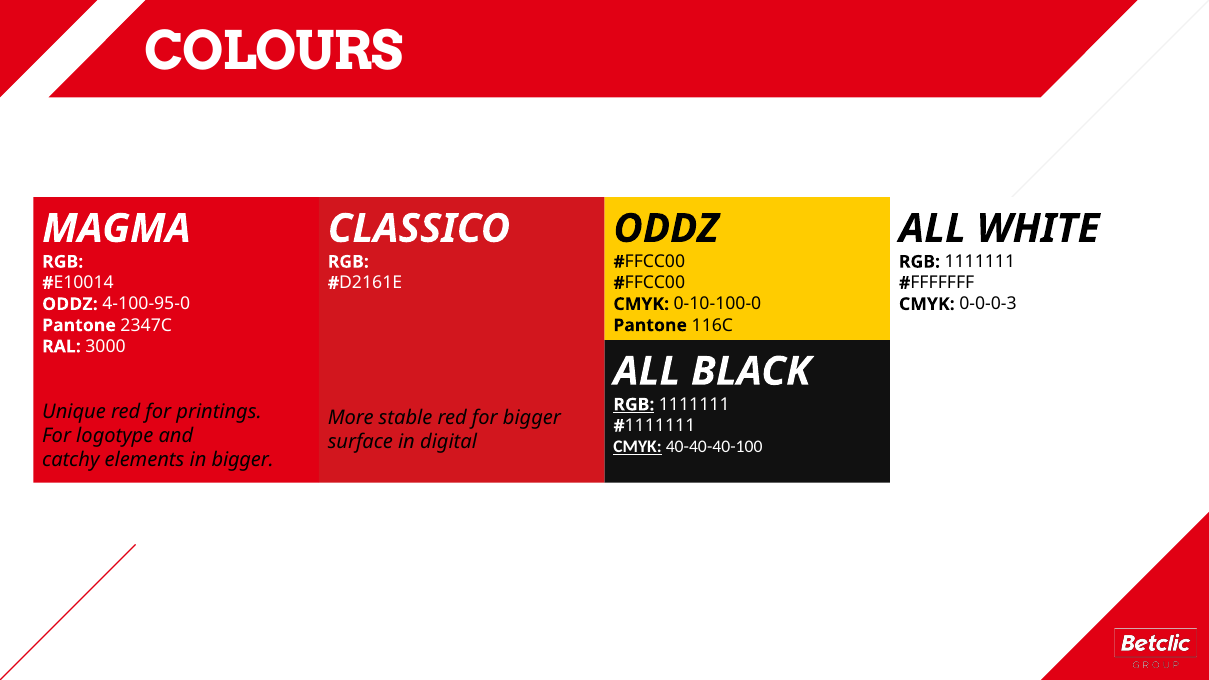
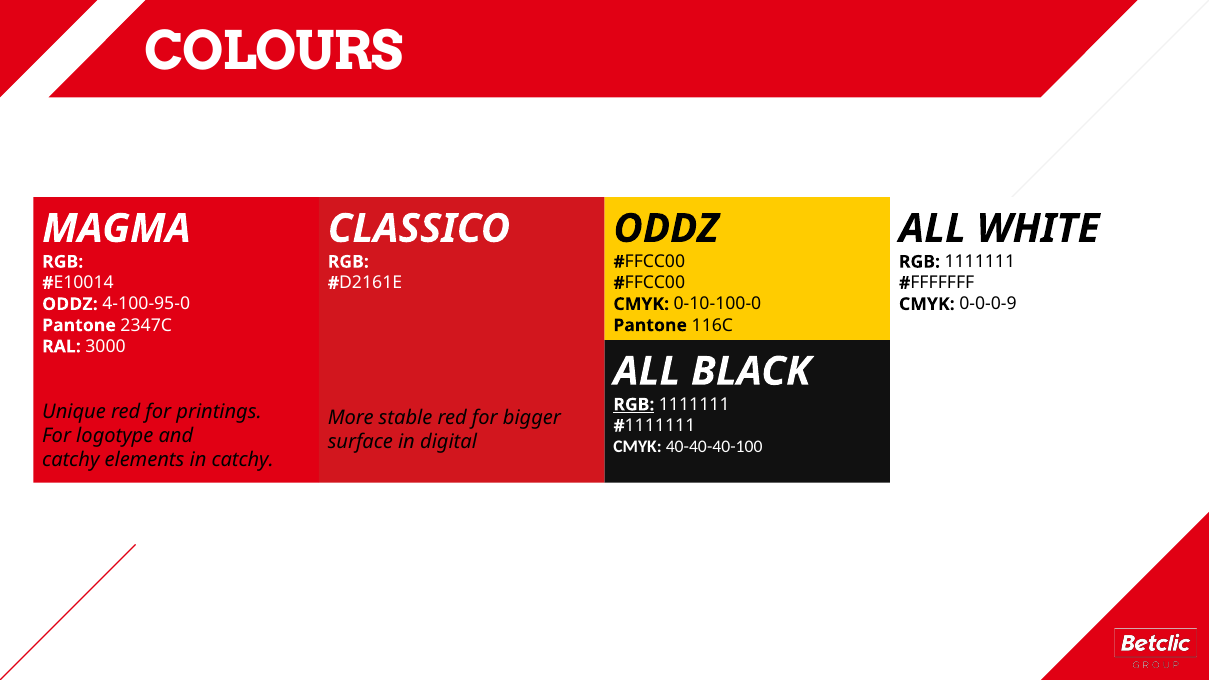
0-0-0-3: 0-0-0-3 -> 0-0-0-9
CMYK at (638, 447) underline: present -> none
in bigger: bigger -> catchy
